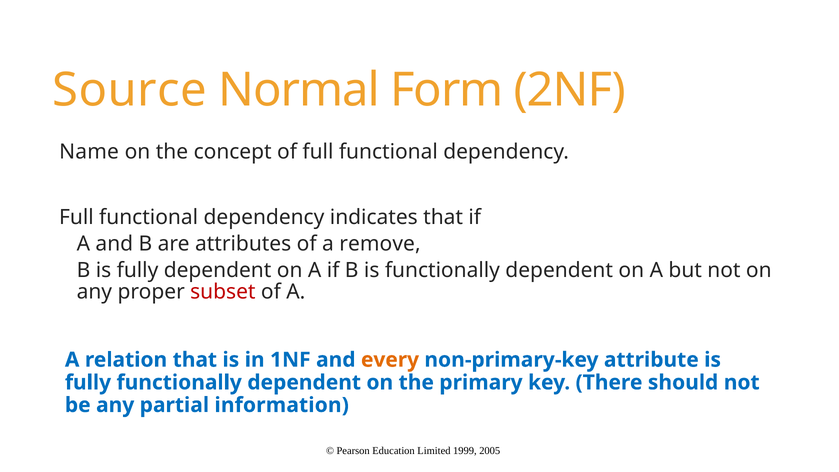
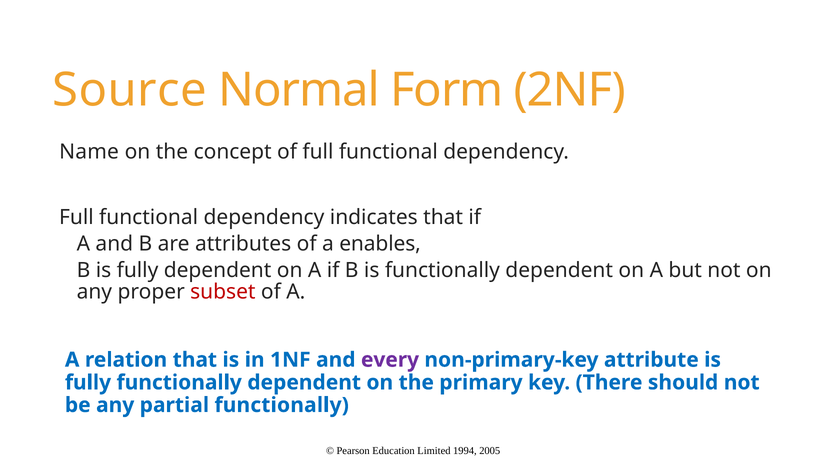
remove: remove -> enables
every colour: orange -> purple
partial information: information -> functionally
1999: 1999 -> 1994
